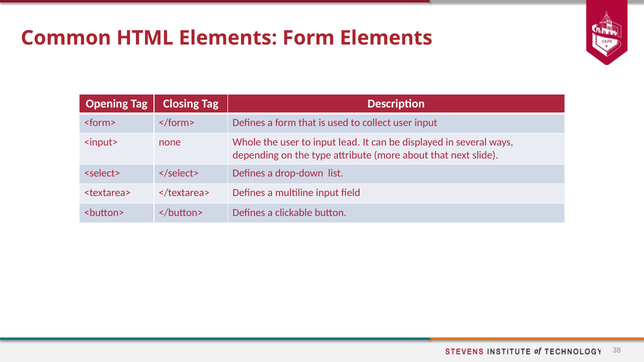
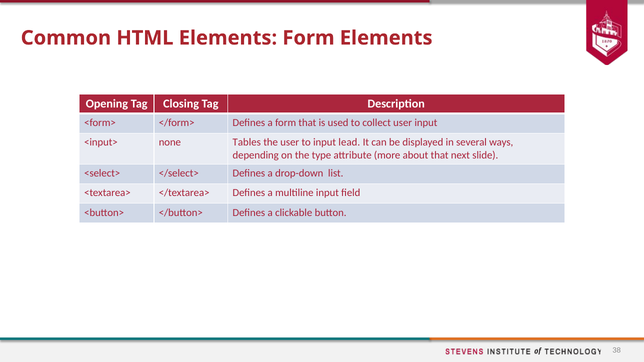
Whole: Whole -> Tables
